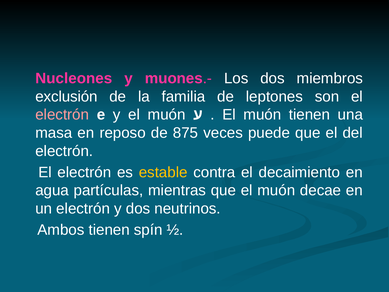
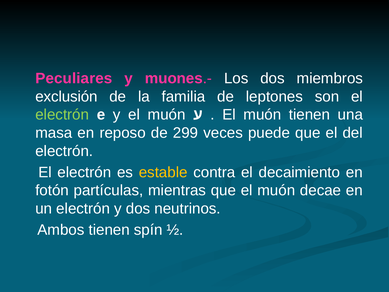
Nucleones: Nucleones -> Peculiares
electrón at (62, 115) colour: pink -> light green
875: 875 -> 299
agua: agua -> fotón
